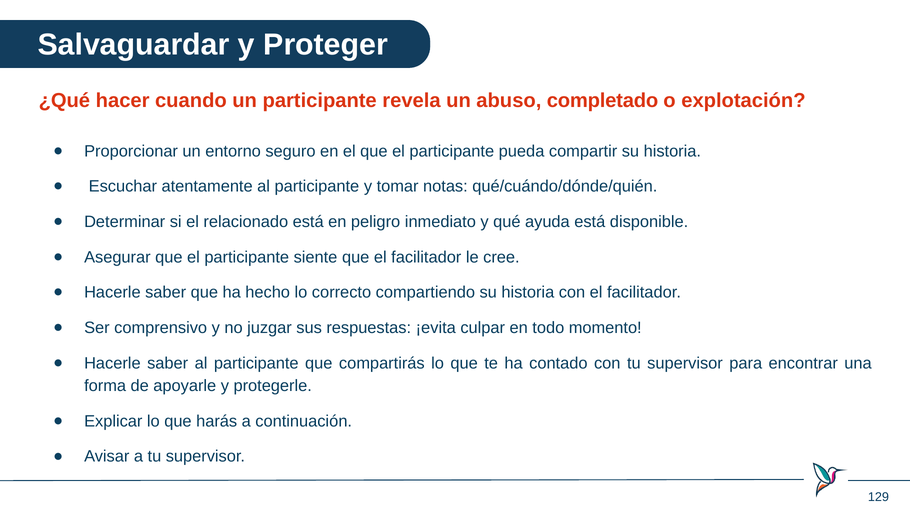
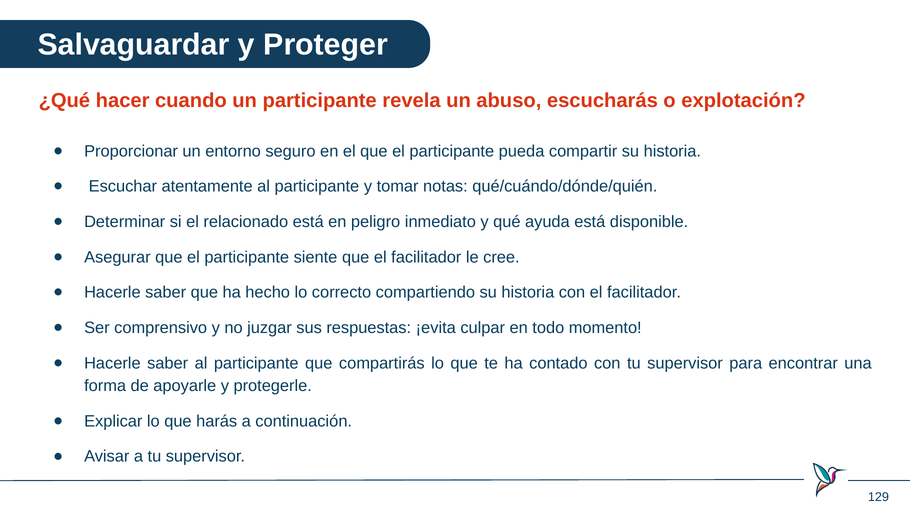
completado: completado -> escucharás
